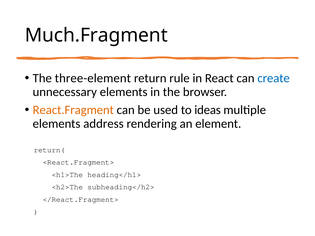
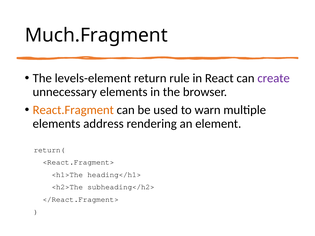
three-element: three-element -> levels-element
create colour: blue -> purple
ideas: ideas -> warn
